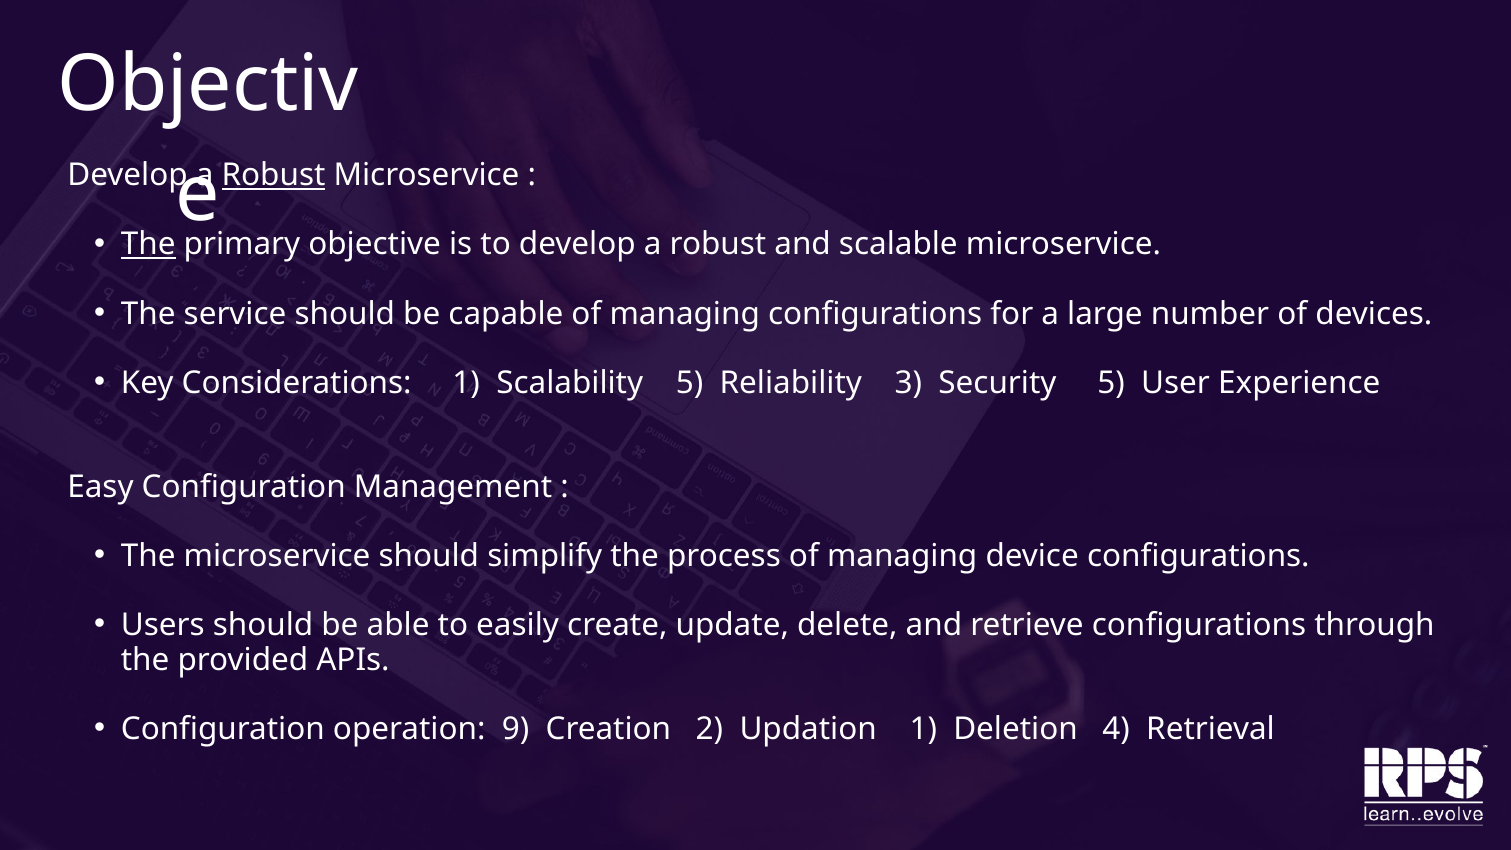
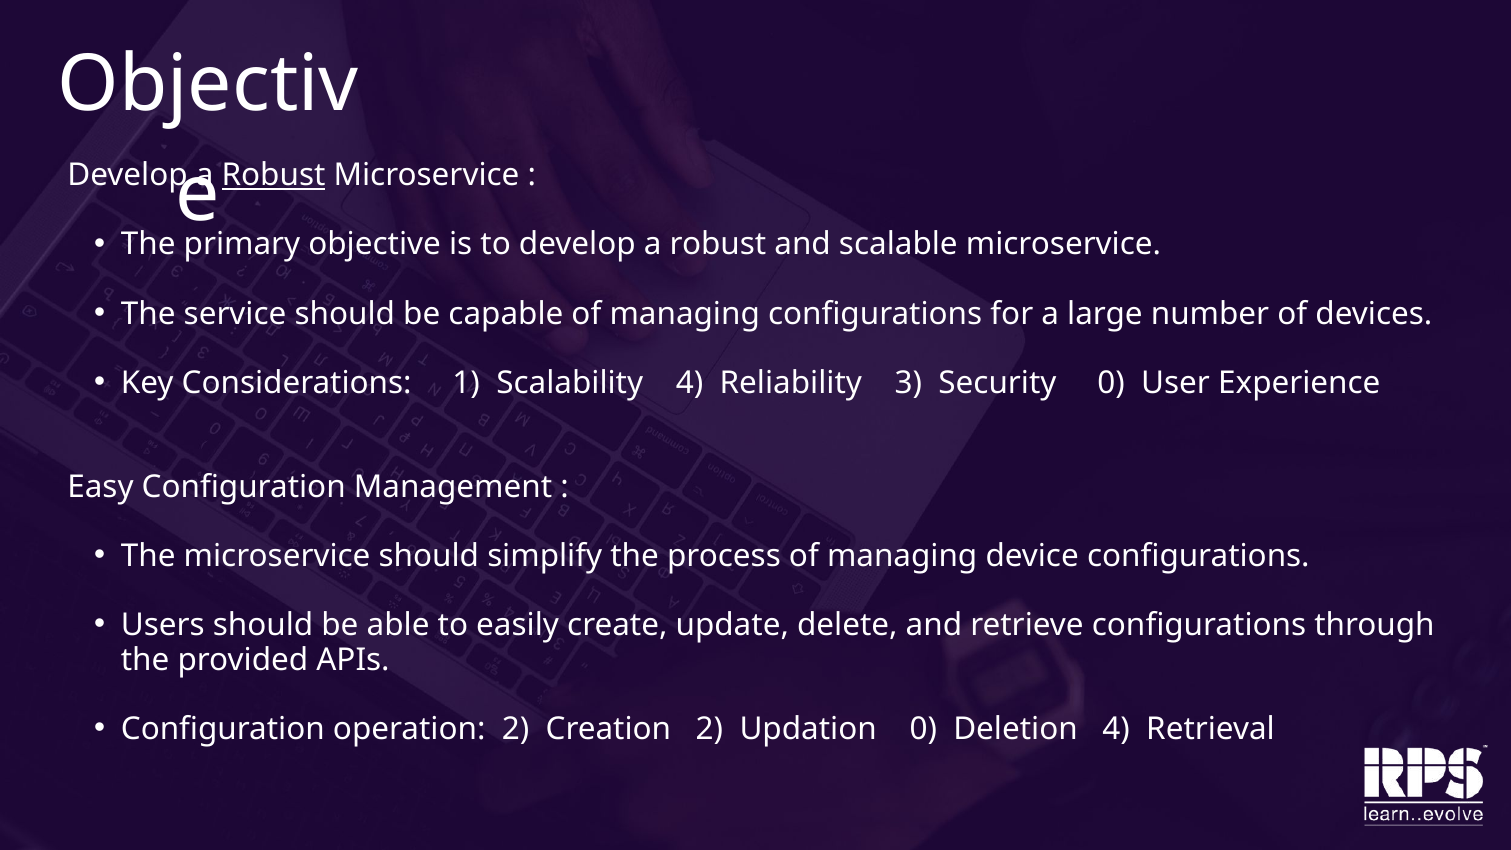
The at (148, 244) underline: present -> none
Scalability 5: 5 -> 4
Security 5: 5 -> 0
operation 9: 9 -> 2
Updation 1: 1 -> 0
